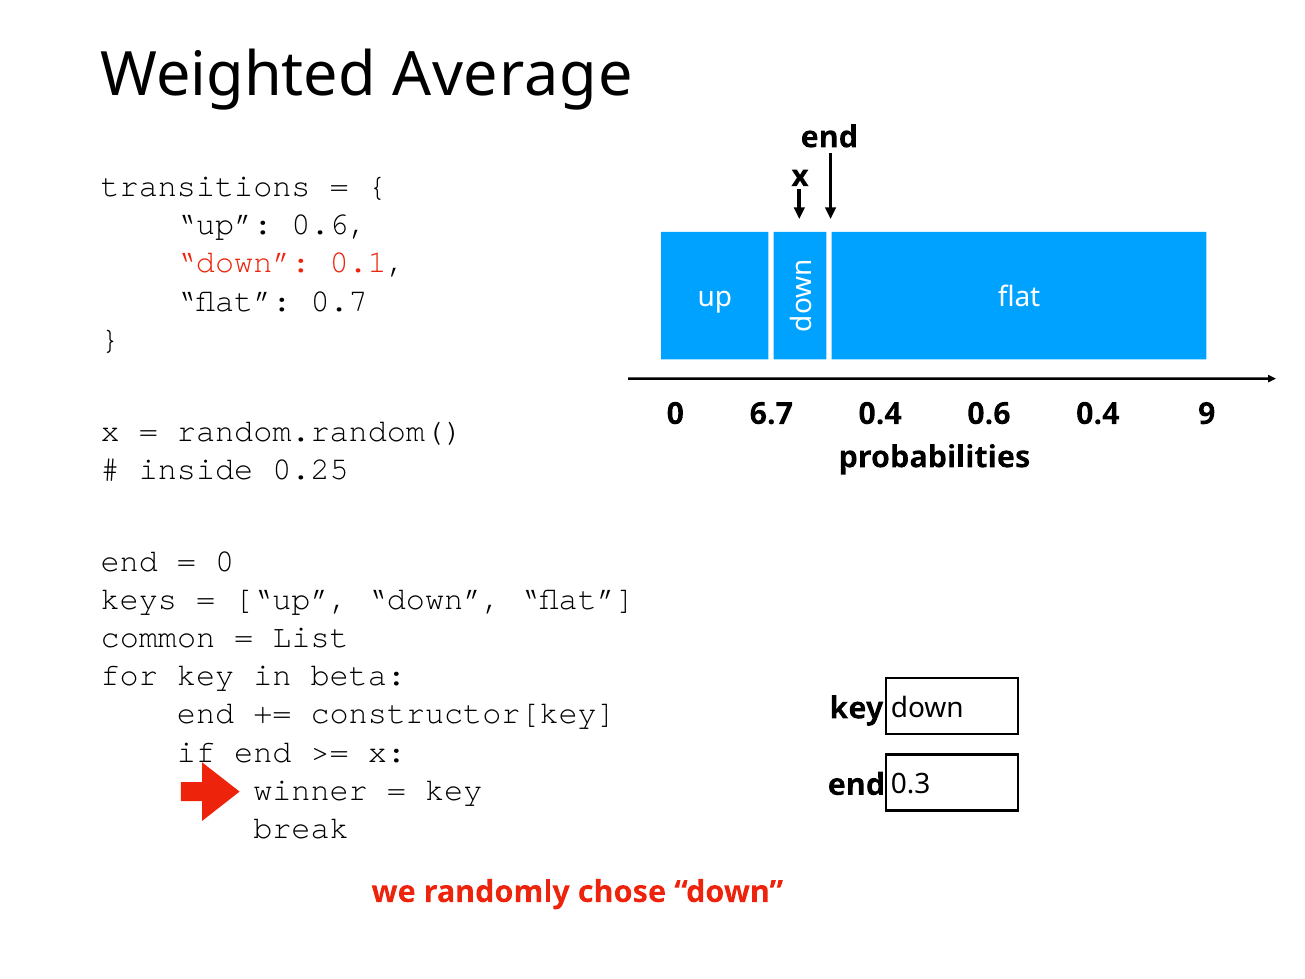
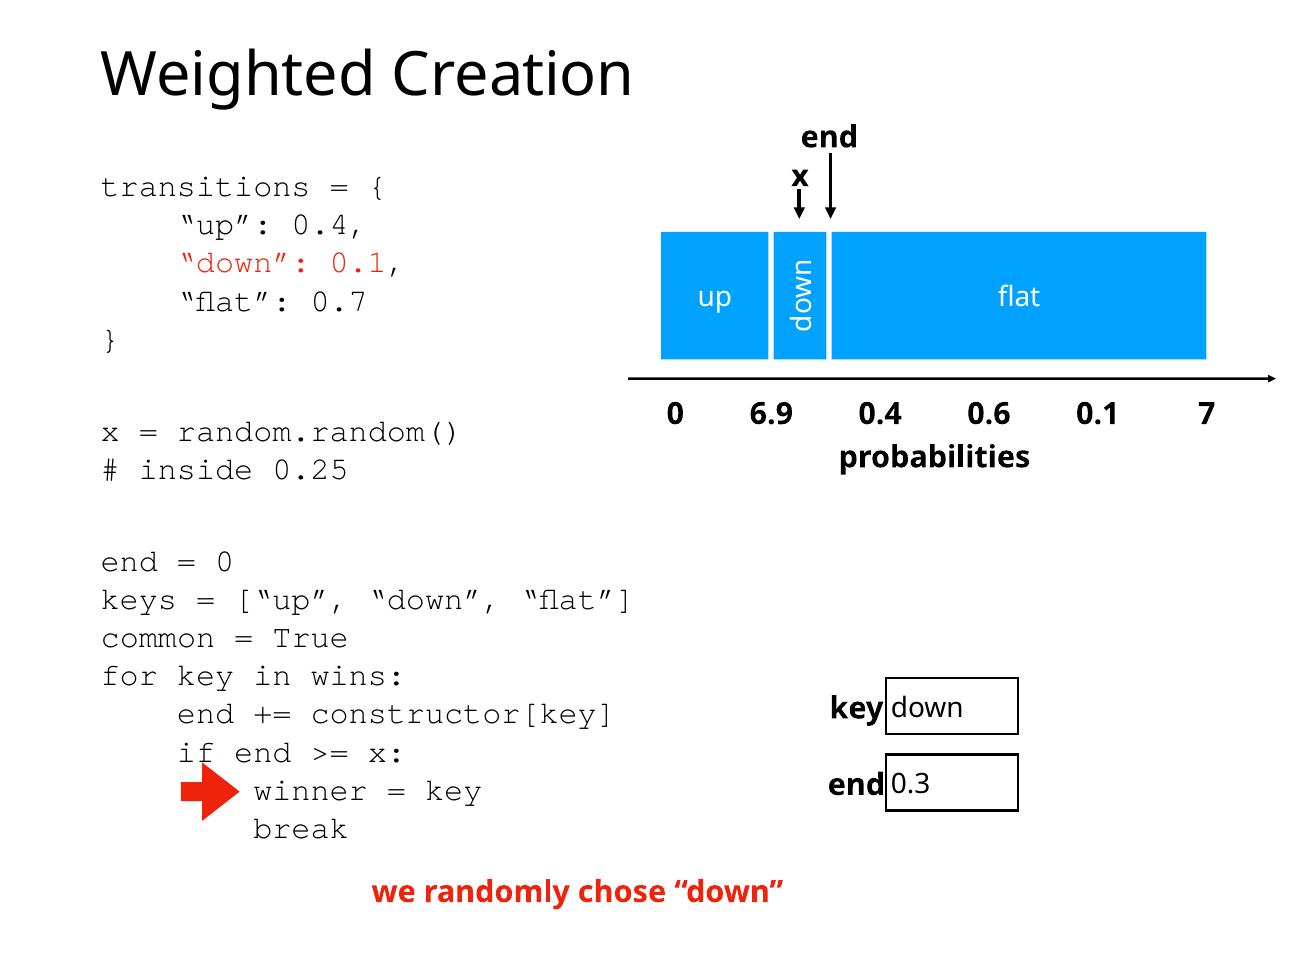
Average: Average -> Creation
up 0.6: 0.6 -> 0.4
6.7: 6.7 -> 6.9
0.6 0.4: 0.4 -> 0.1
9: 9 -> 7
List: List -> True
beta: beta -> wins
